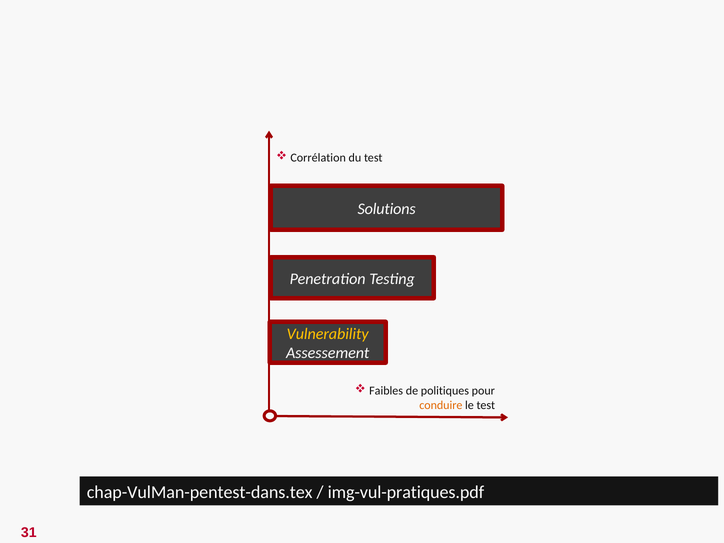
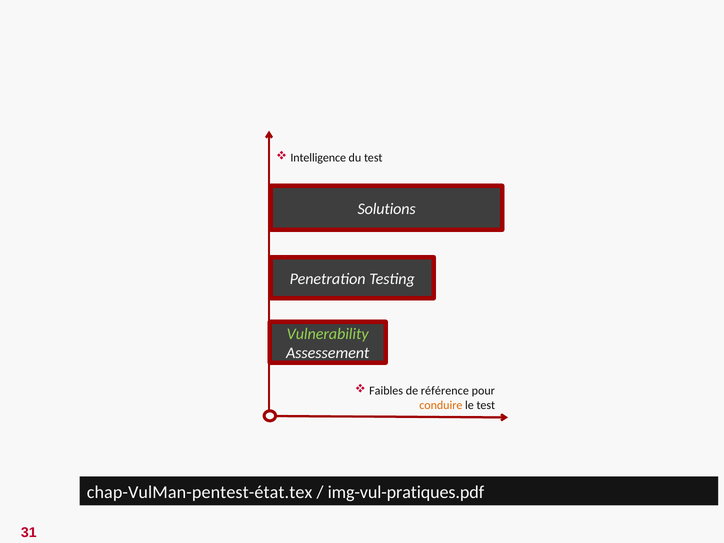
Corrélation: Corrélation -> Intelligence
Vulnerability colour: yellow -> light green
politiques: politiques -> référence
chap-VulMan-pentest-dans.tex: chap-VulMan-pentest-dans.tex -> chap-VulMan-pentest-état.tex
